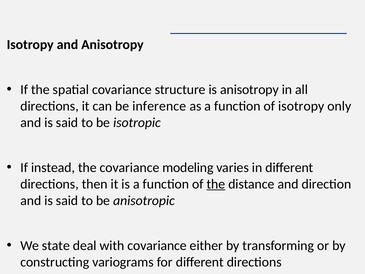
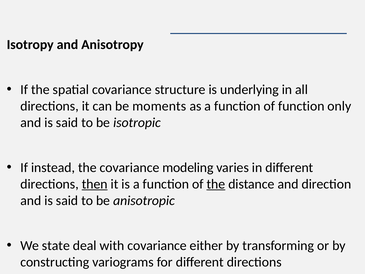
is anisotropy: anisotropy -> underlying
inference: inference -> moments
of isotropy: isotropy -> function
then underline: none -> present
